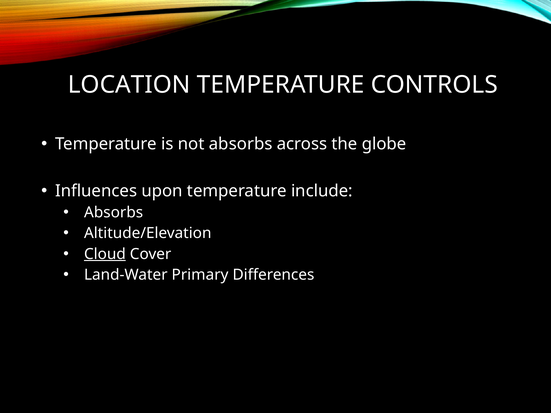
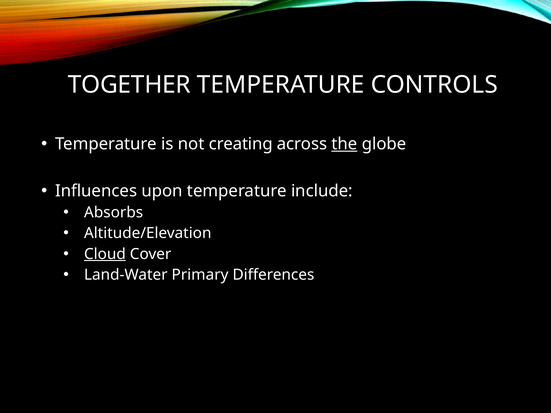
LOCATION: LOCATION -> TOGETHER
not absorbs: absorbs -> creating
the underline: none -> present
